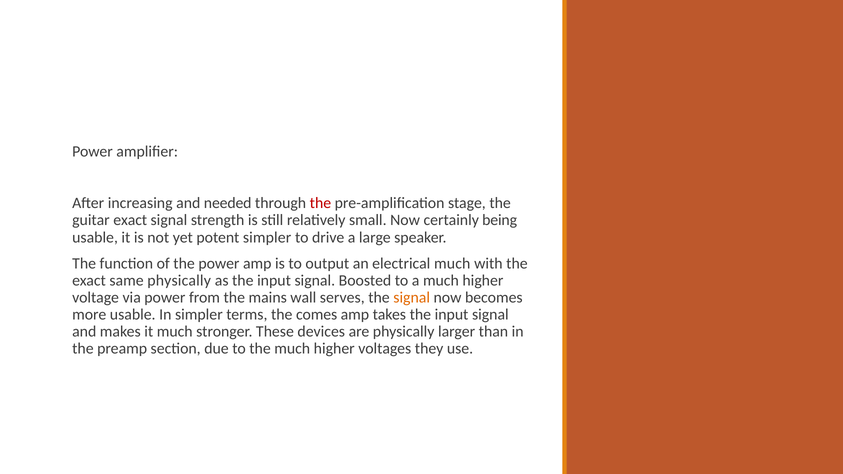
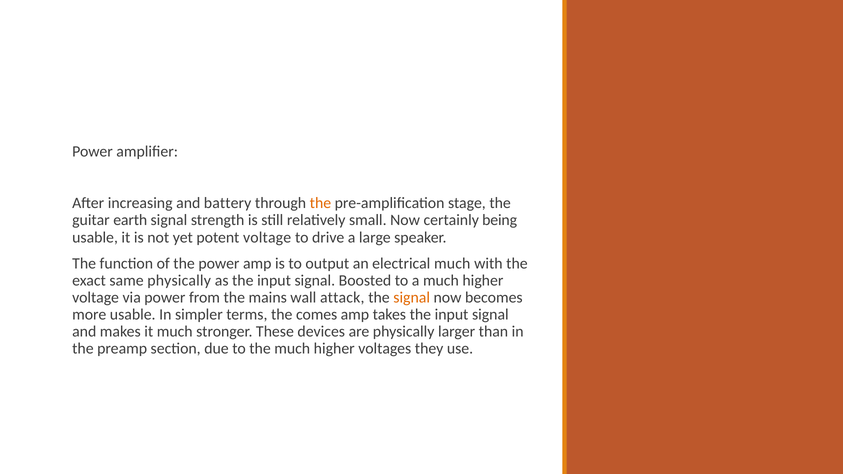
needed: needed -> battery
the at (320, 203) colour: red -> orange
guitar exact: exact -> earth
potent simpler: simpler -> voltage
serves: serves -> attack
